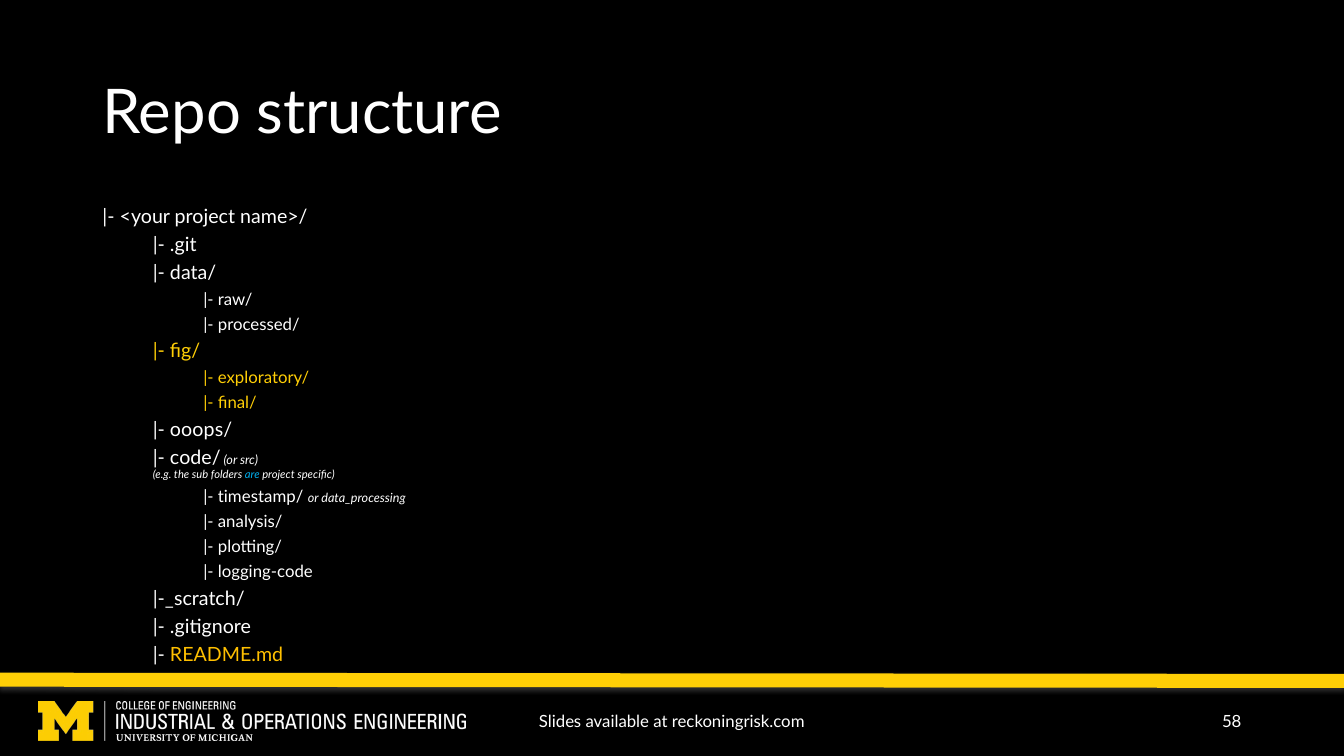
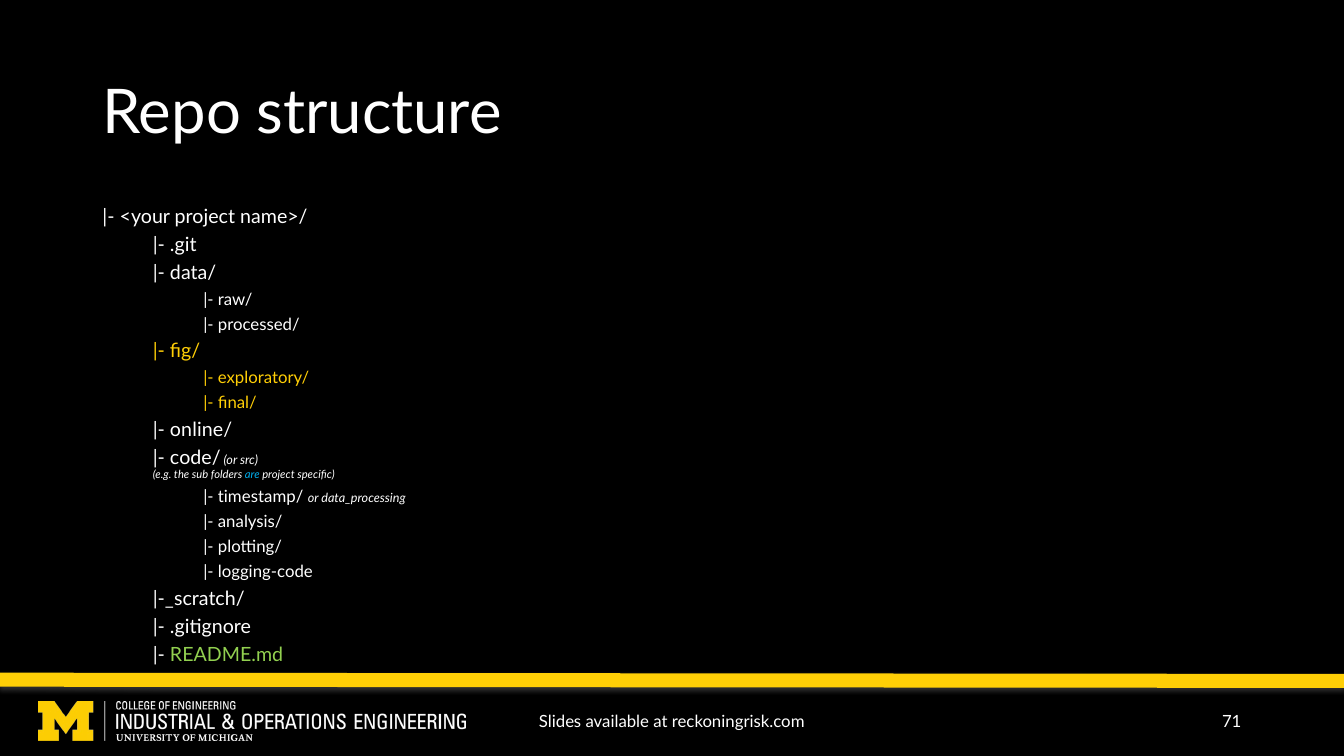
ooops/: ooops/ -> online/
README.md colour: yellow -> light green
58: 58 -> 71
